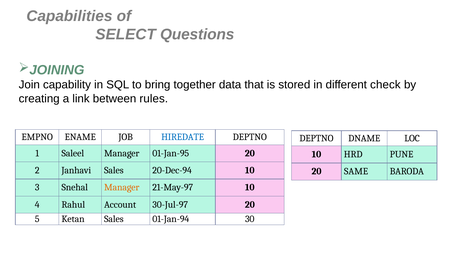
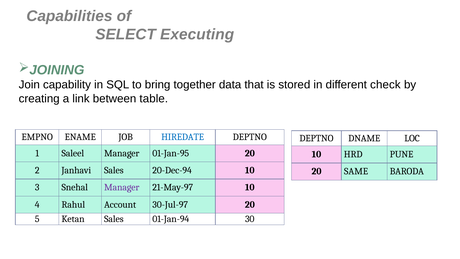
Questions: Questions -> Executing
rules: rules -> table
Manager at (122, 187) colour: orange -> purple
